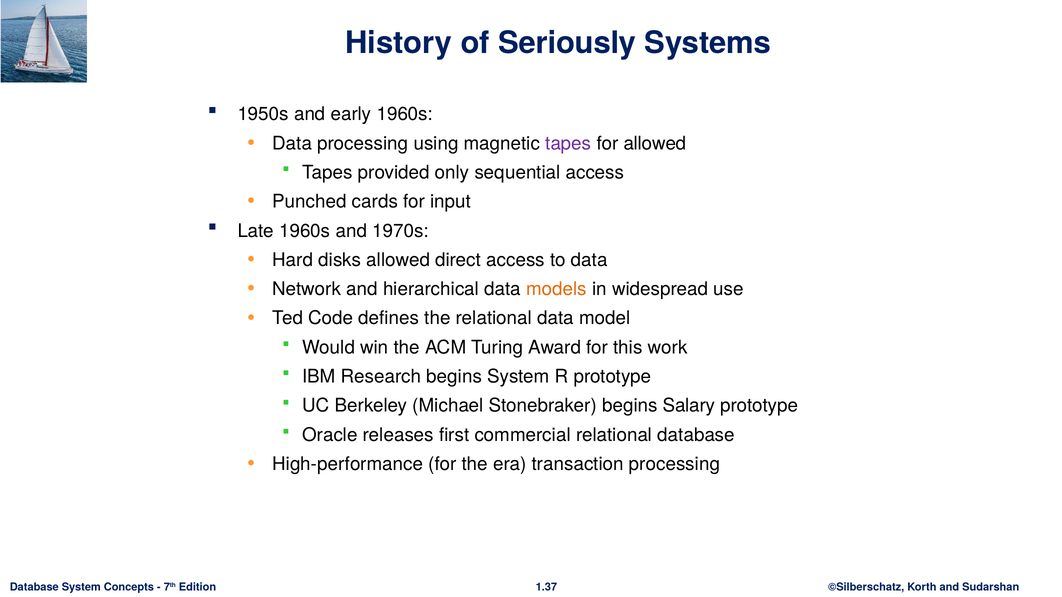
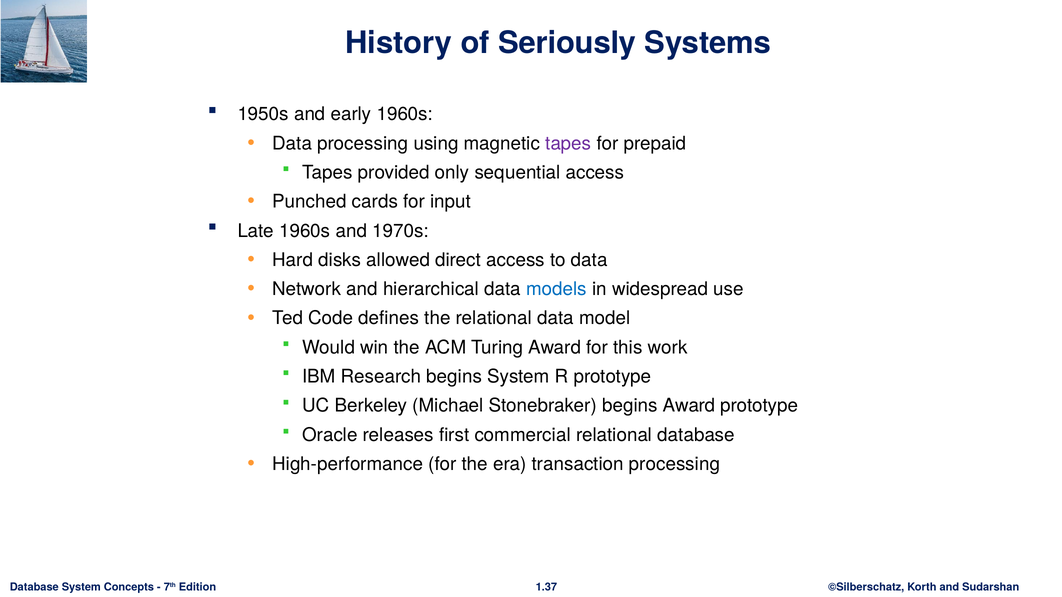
for allowed: allowed -> prepaid
models colour: orange -> blue
begins Salary: Salary -> Award
